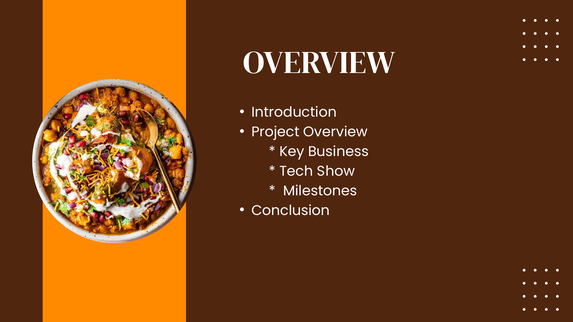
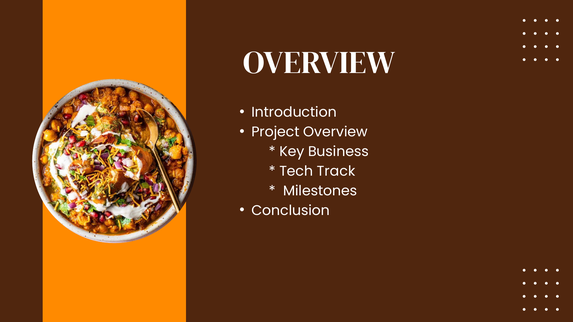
Show: Show -> Track
